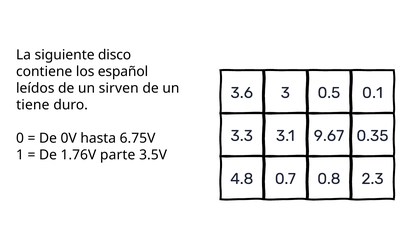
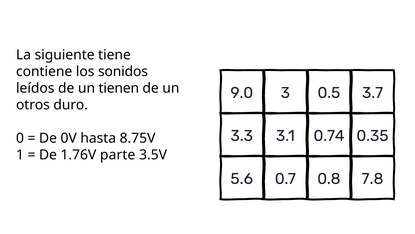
disco: disco -> tiene
español: español -> sonidos
sirven: sirven -> tienen
3.6: 3.6 -> 9.0
0.1: 0.1 -> 3.7
tiene: tiene -> otros
9.67: 9.67 -> 0.74
6.75V: 6.75V -> 8.75V
4.8: 4.8 -> 5.6
2.3: 2.3 -> 7.8
